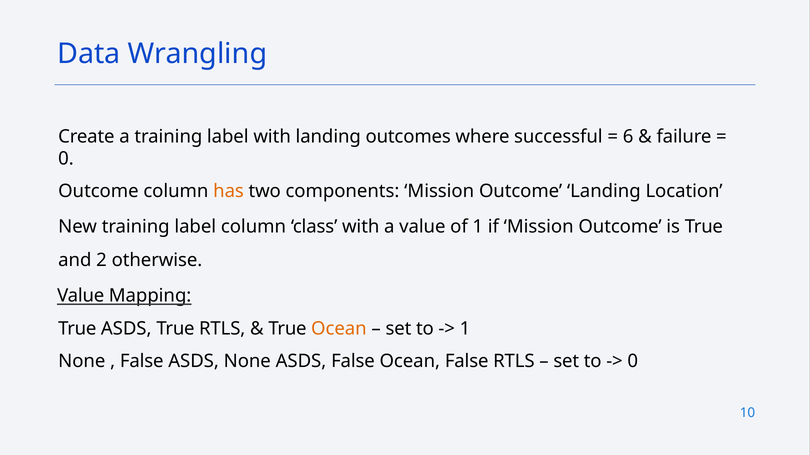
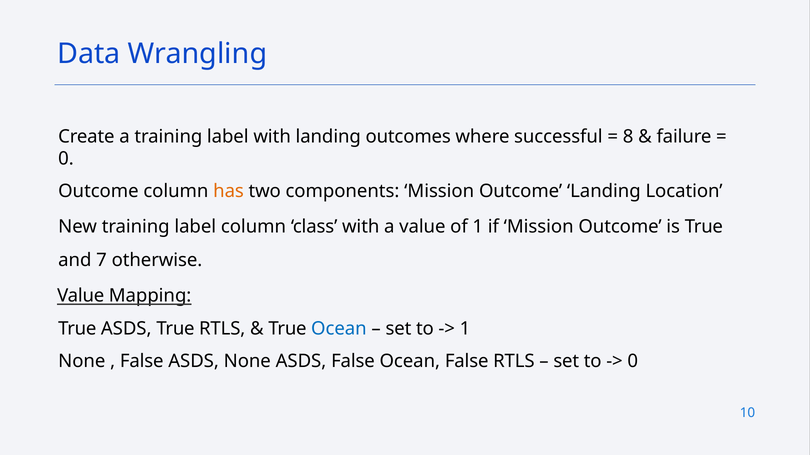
6: 6 -> 8
2: 2 -> 7
Ocean at (339, 329) colour: orange -> blue
